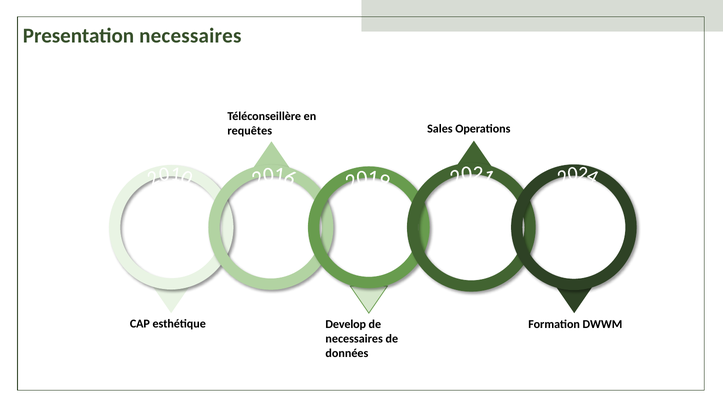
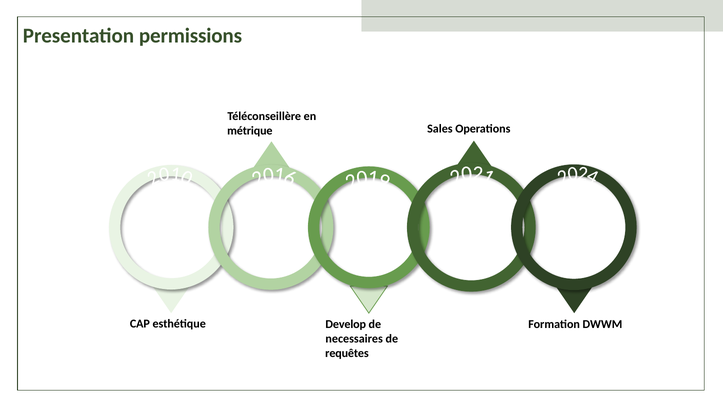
Presentation necessaires: necessaires -> permissions
requêtes: requêtes -> métrique
données: données -> requêtes
